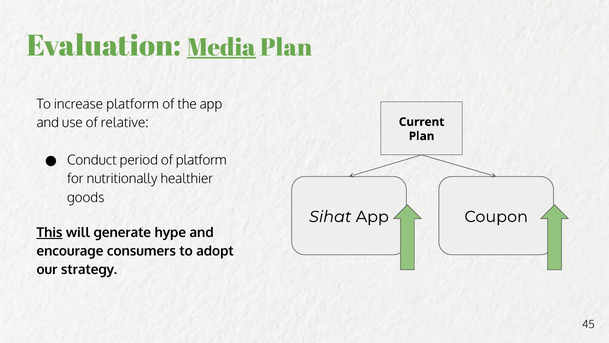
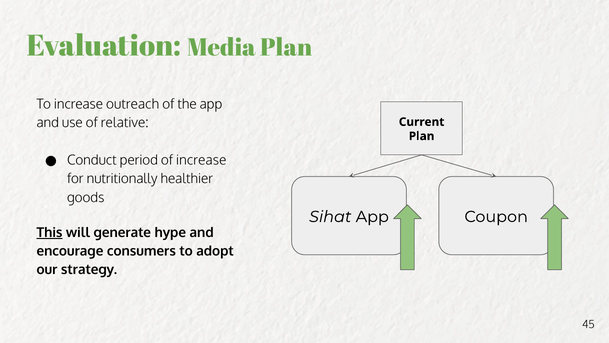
Media underline: present -> none
increase platform: platform -> outreach
of platform: platform -> increase
